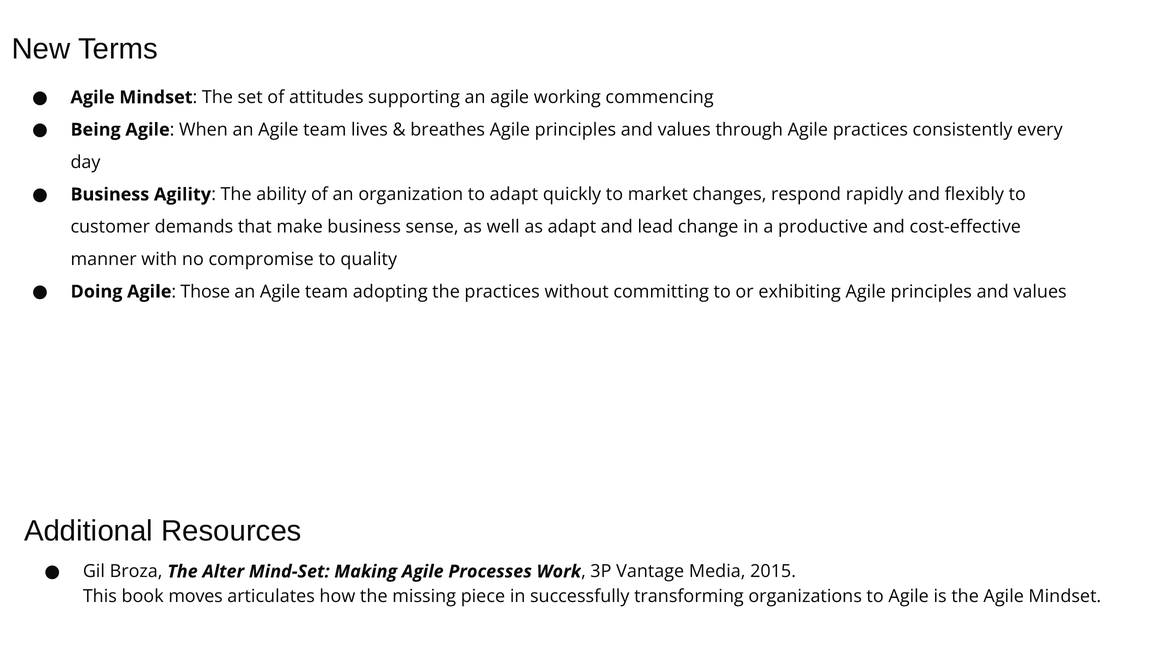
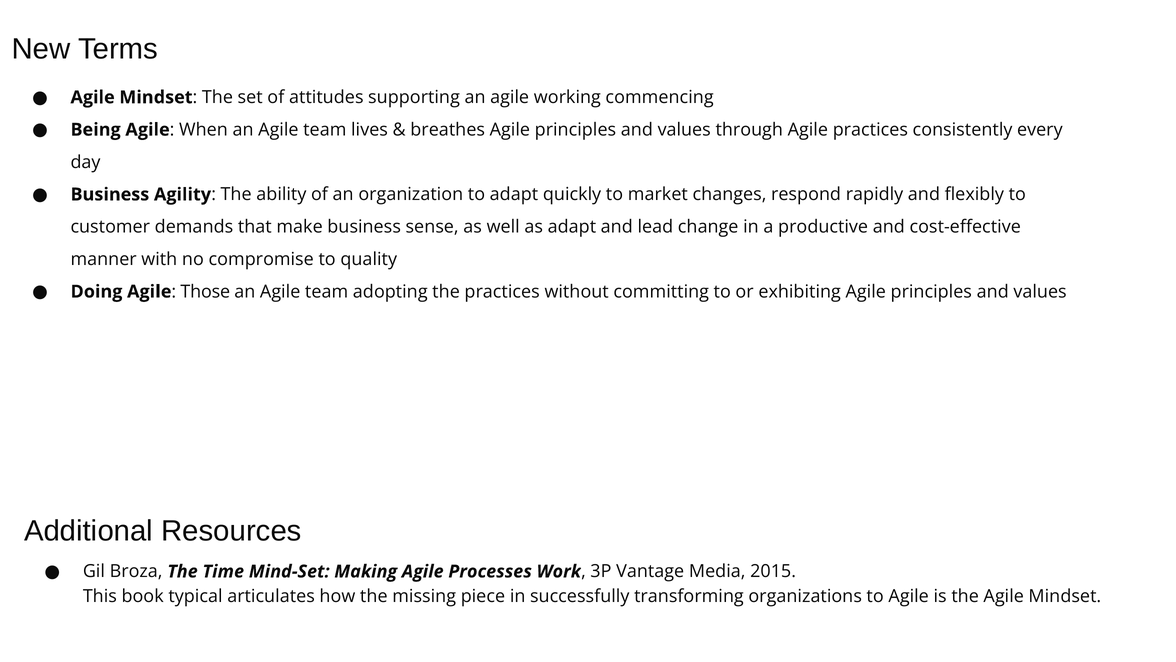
Alter: Alter -> Time
moves: moves -> typical
